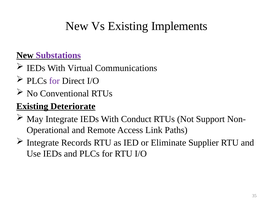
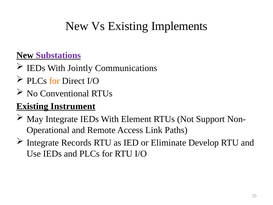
Virtual: Virtual -> Jointly
for at (54, 81) colour: purple -> orange
Deteriorate: Deteriorate -> Instrument
Conduct: Conduct -> Element
Supplier: Supplier -> Develop
